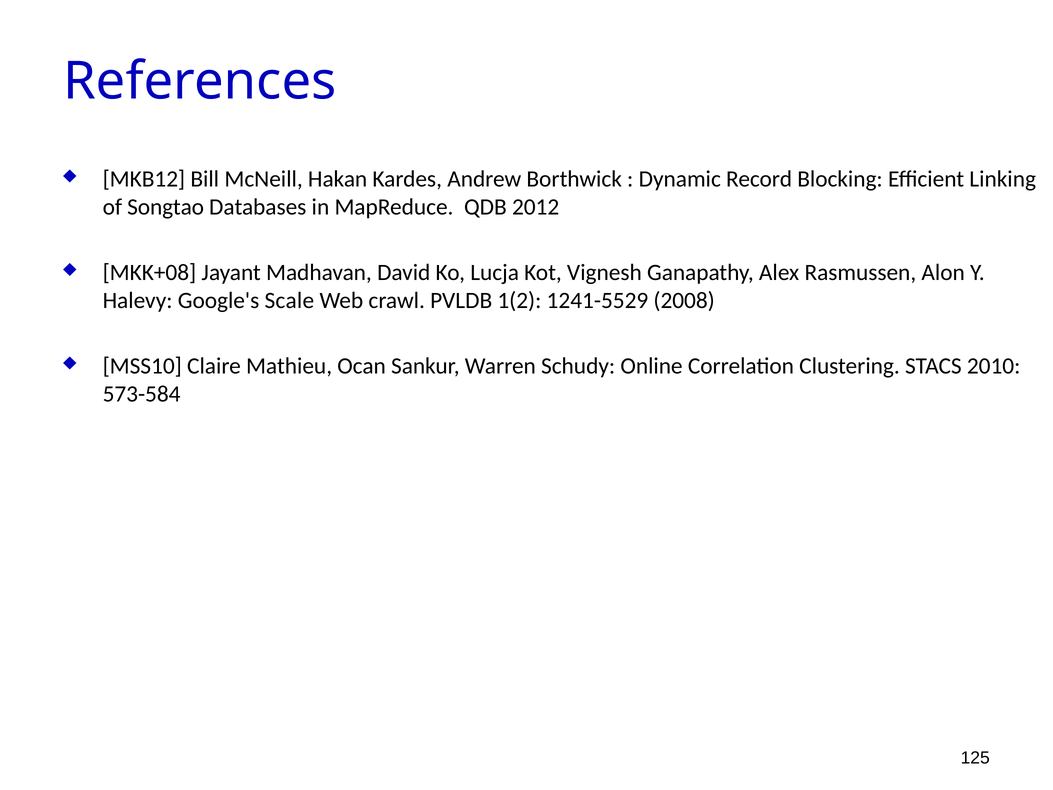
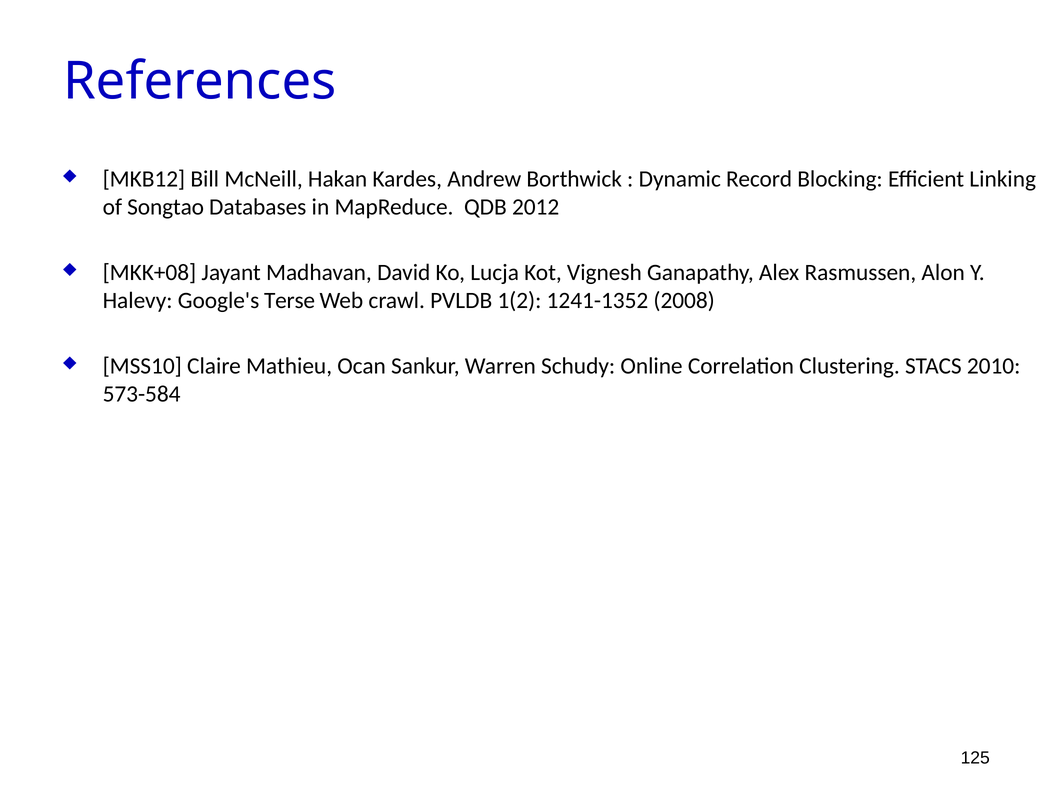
Scale: Scale -> Terse
1241-5529: 1241-5529 -> 1241-1352
